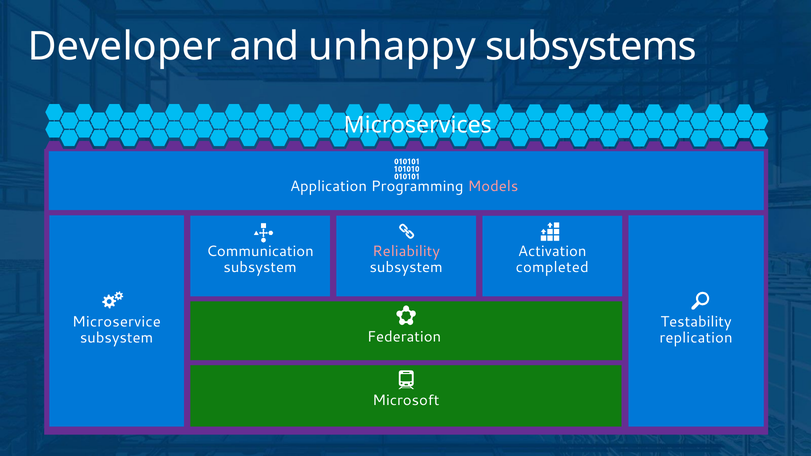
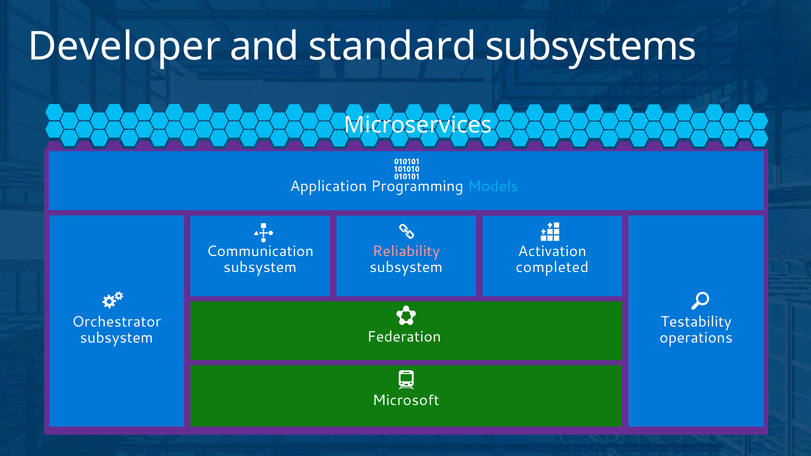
unhappy: unhappy -> standard
Models colour: pink -> light blue
Microservice: Microservice -> Orchestrator
replication: replication -> operations
